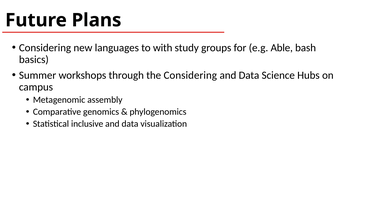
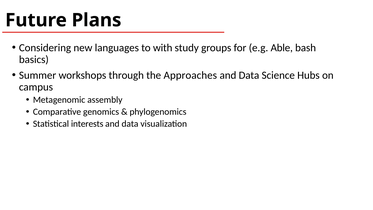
the Considering: Considering -> Approaches
inclusive: inclusive -> interests
